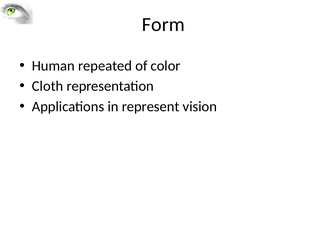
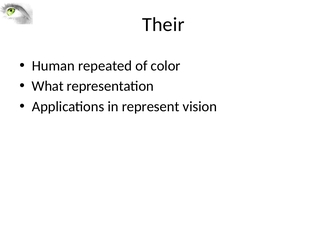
Form: Form -> Their
Cloth: Cloth -> What
